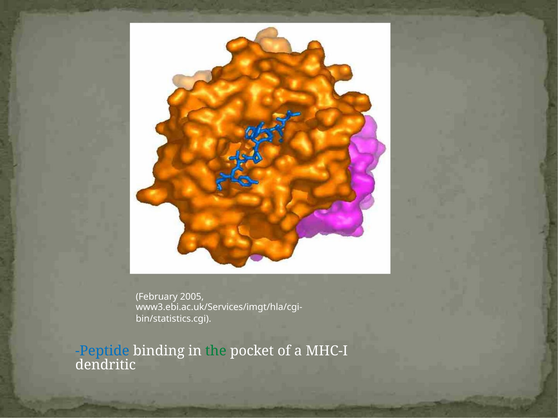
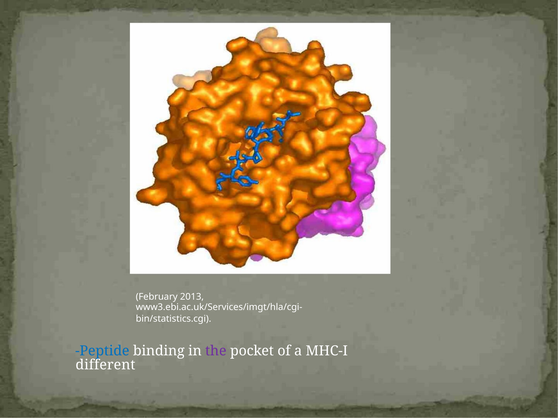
2005: 2005 -> 2013
the colour: green -> purple
dendritic: dendritic -> different
